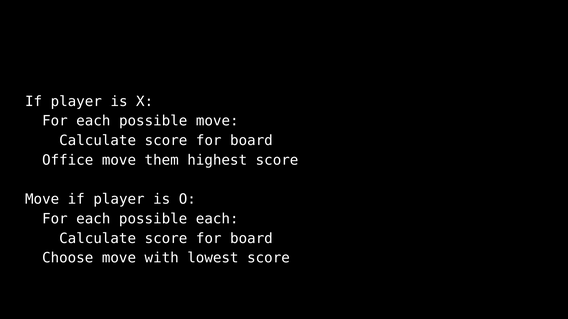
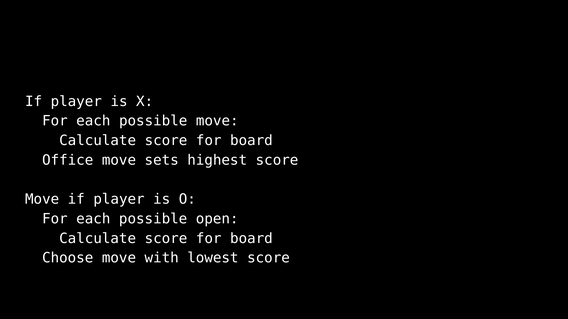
them: them -> sets
possible each: each -> open
